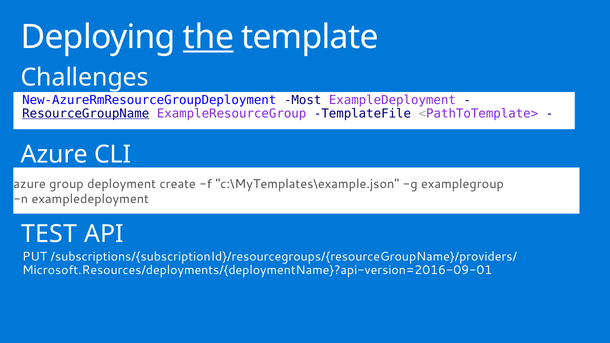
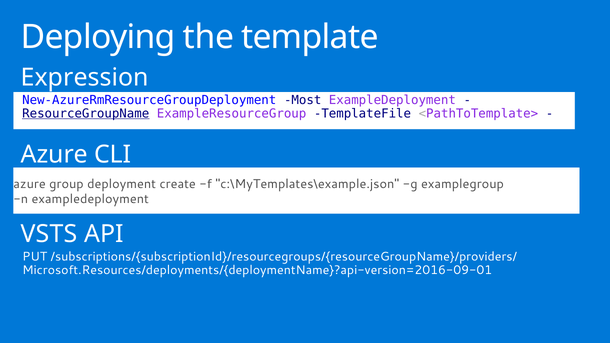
the underline: present -> none
Challenges: Challenges -> Expression
TEST: TEST -> VSTS
